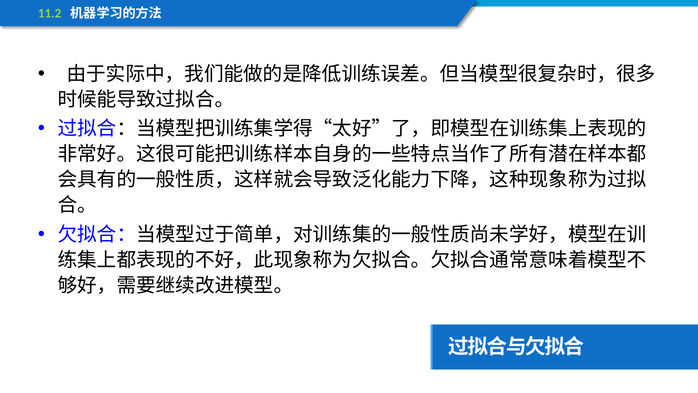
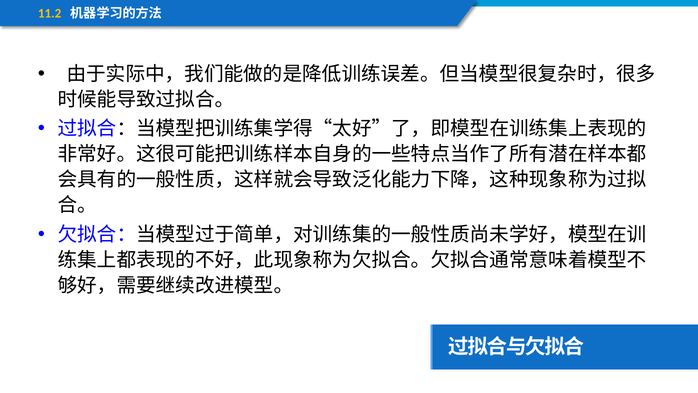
11.2 colour: light green -> yellow
